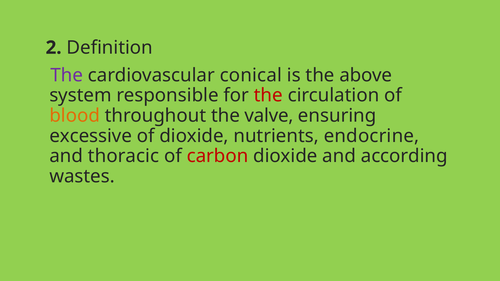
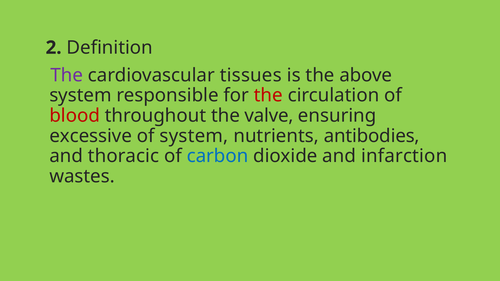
conical: conical -> tissues
blood colour: orange -> red
of dioxide: dioxide -> system
endocrine: endocrine -> antibodies
carbon colour: red -> blue
according: according -> infarction
